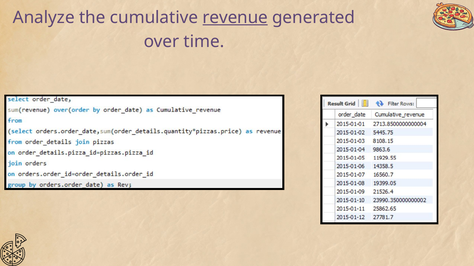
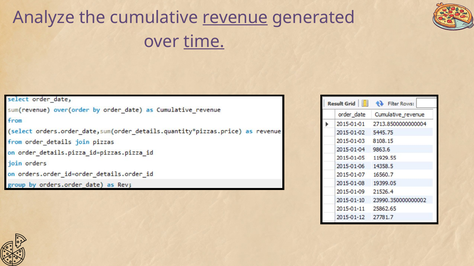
time underline: none -> present
